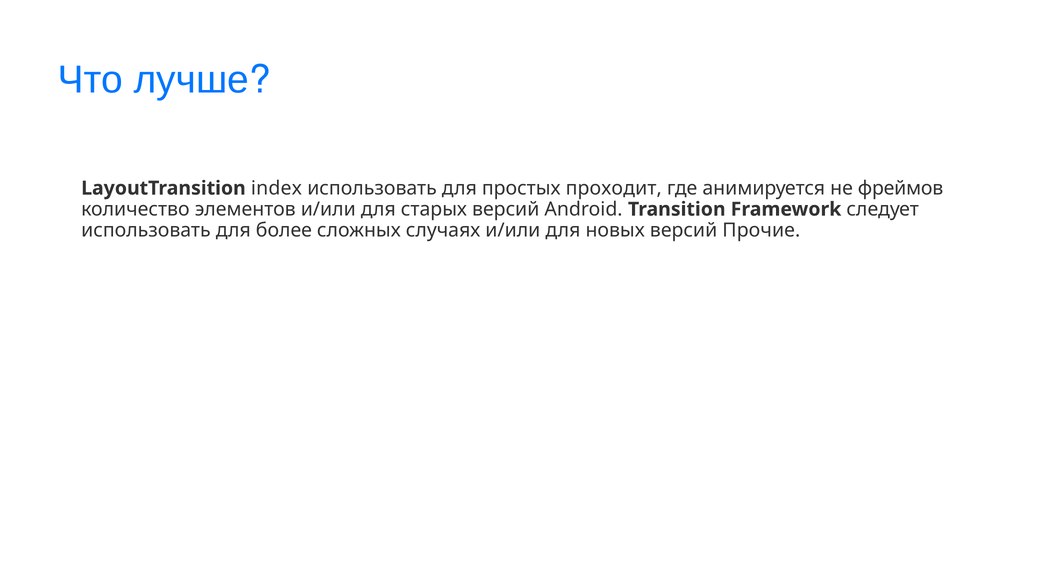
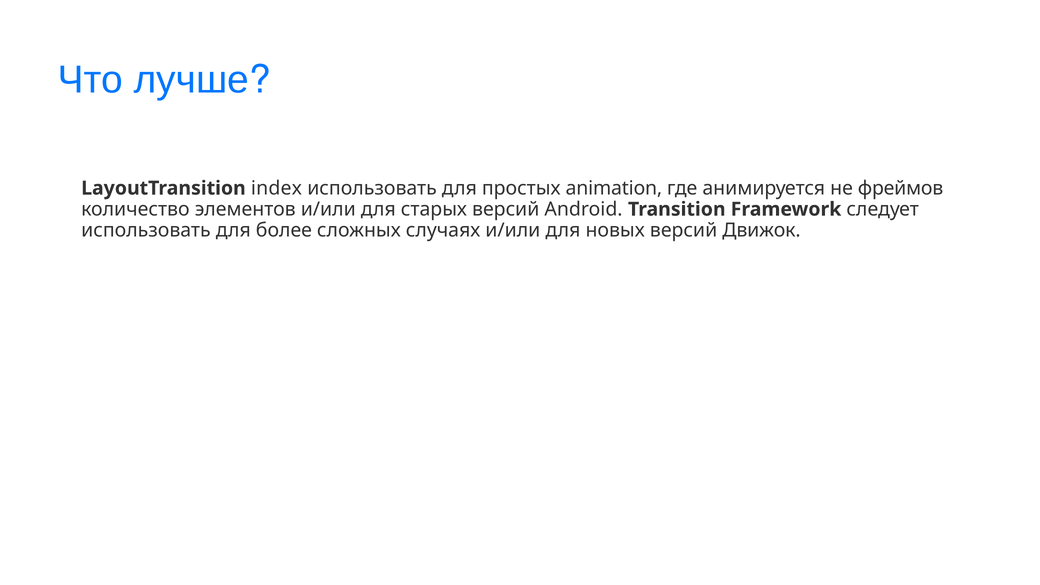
проходит: проходит -> animation
Прочие: Прочие -> Движок
